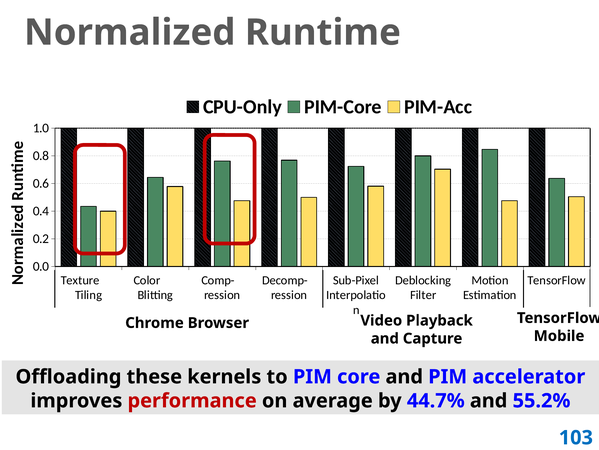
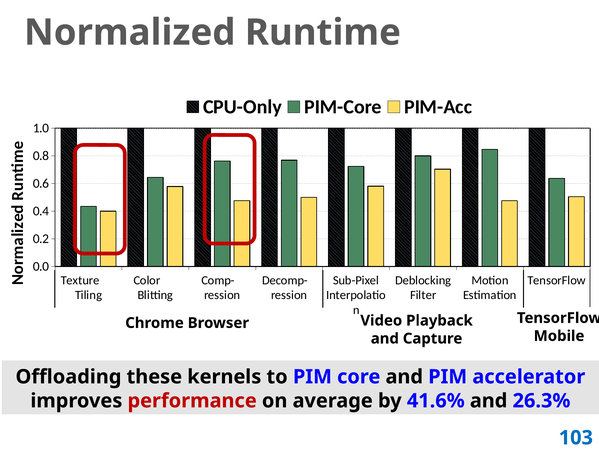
44.7%: 44.7% -> 41.6%
55.2%: 55.2% -> 26.3%
